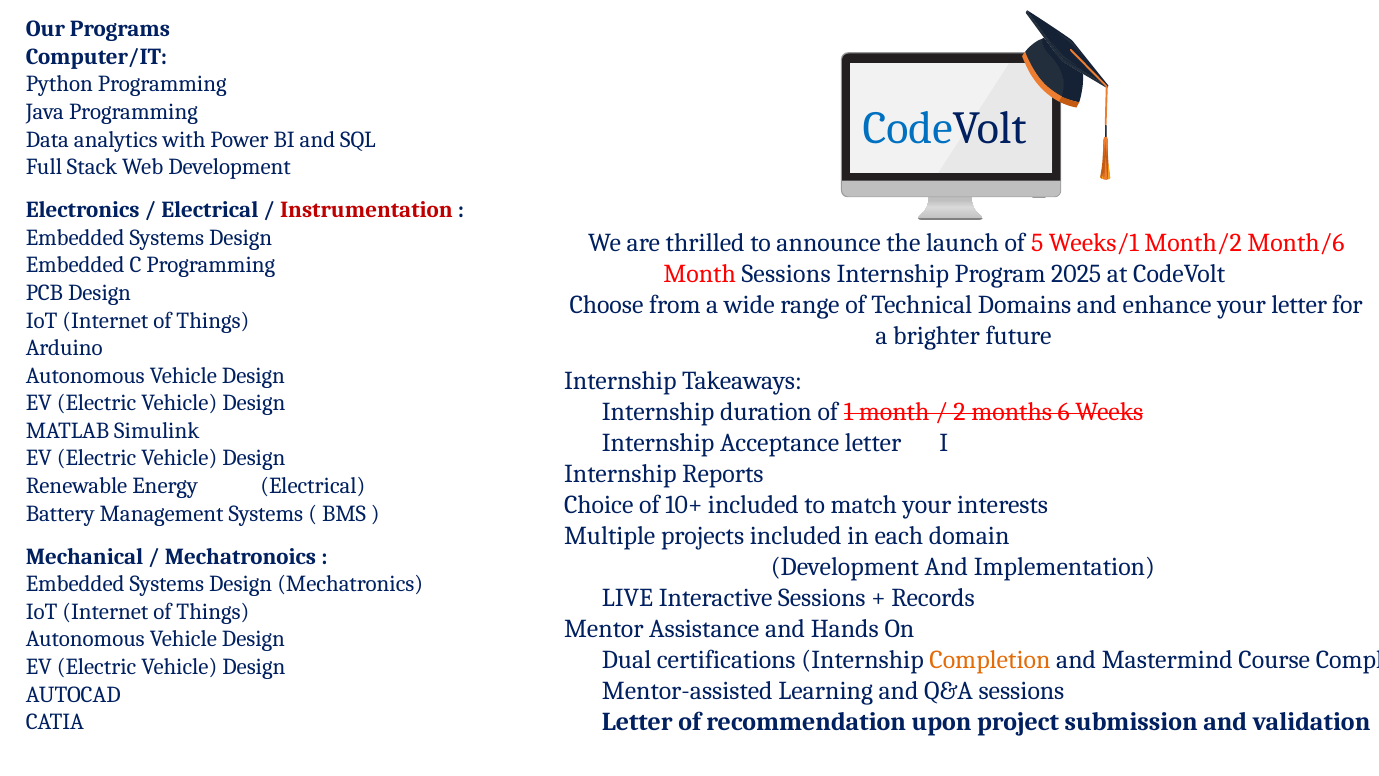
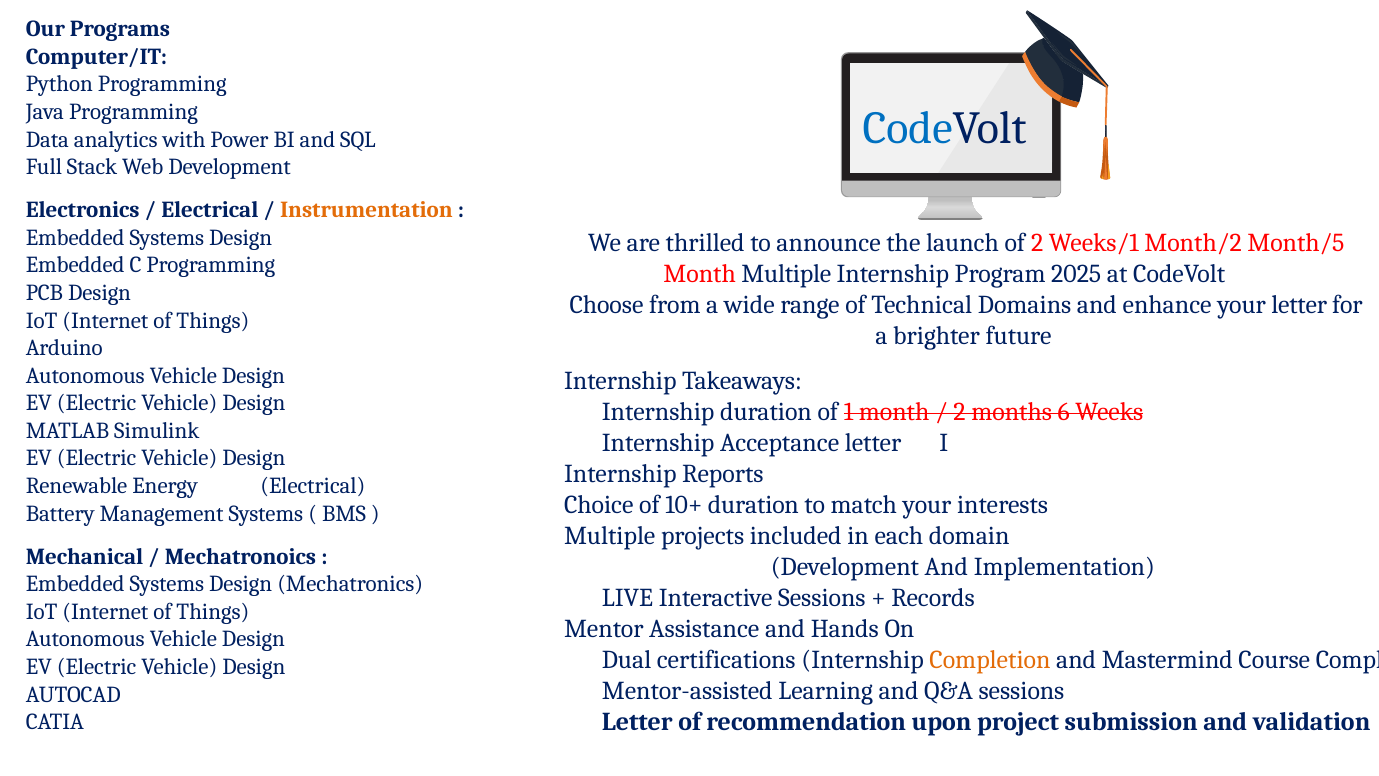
Instrumentation colour: red -> orange
of 5: 5 -> 2
Month/6: Month/6 -> Month/5
Month Sessions: Sessions -> Multiple
10+ included: included -> duration
